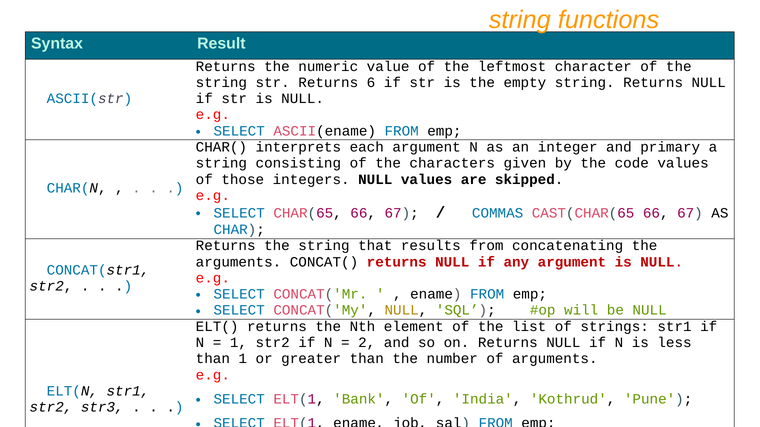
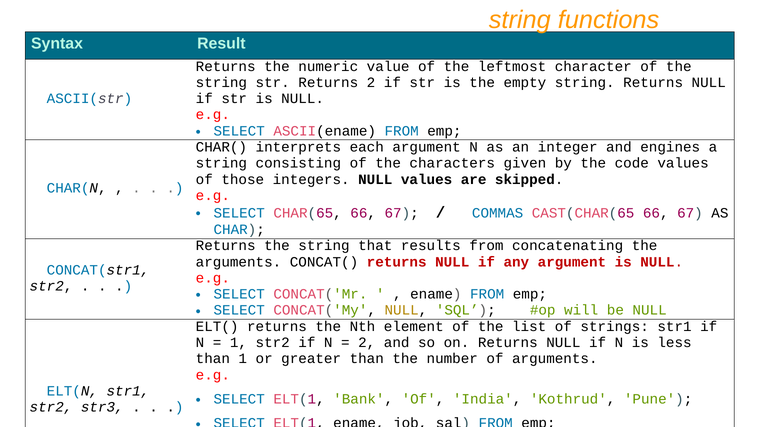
Returns 6: 6 -> 2
primary: primary -> engines
